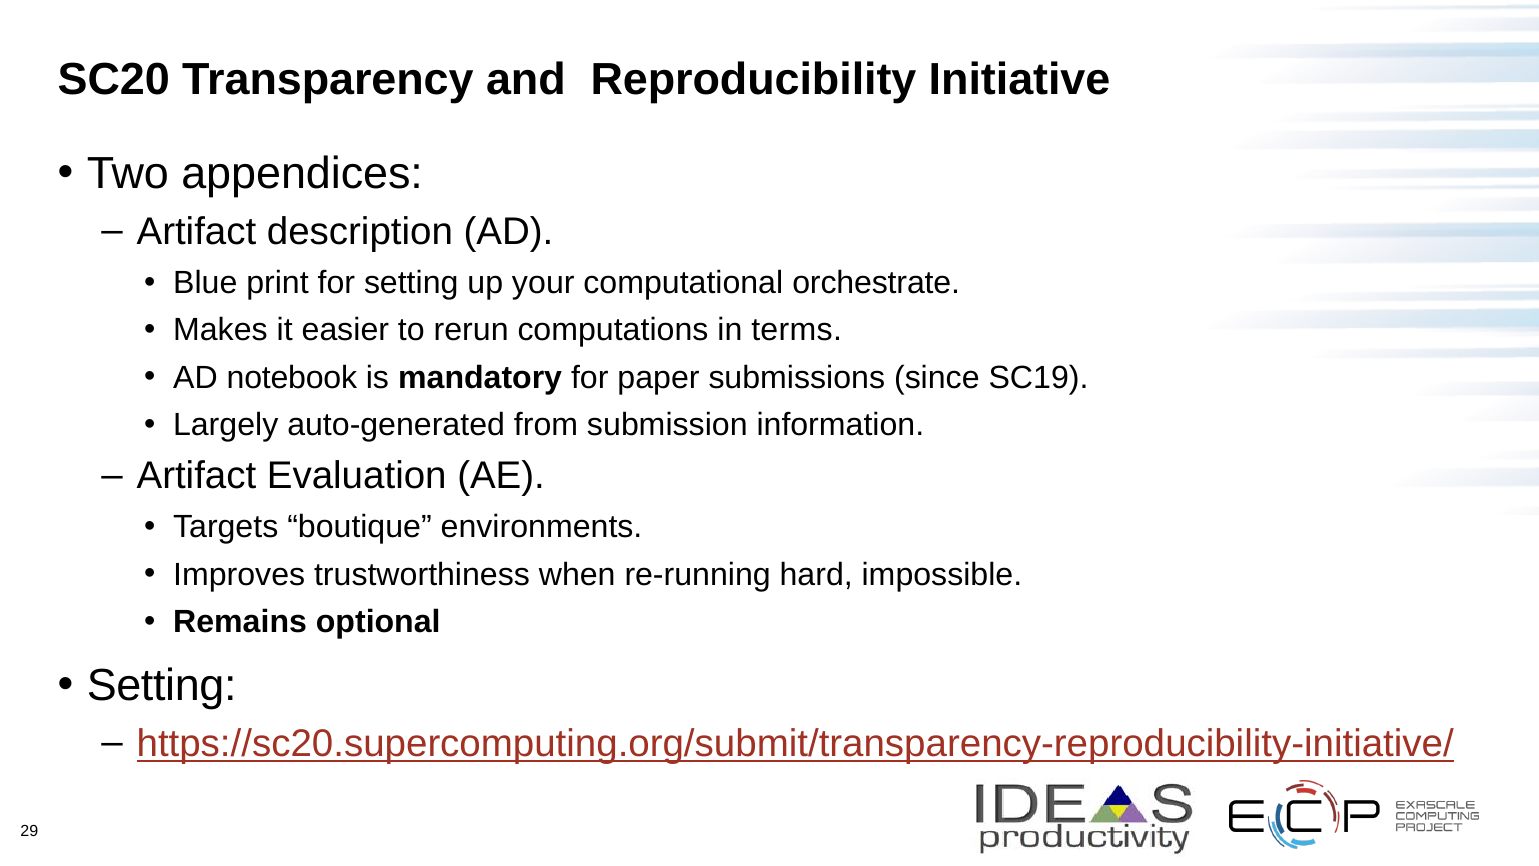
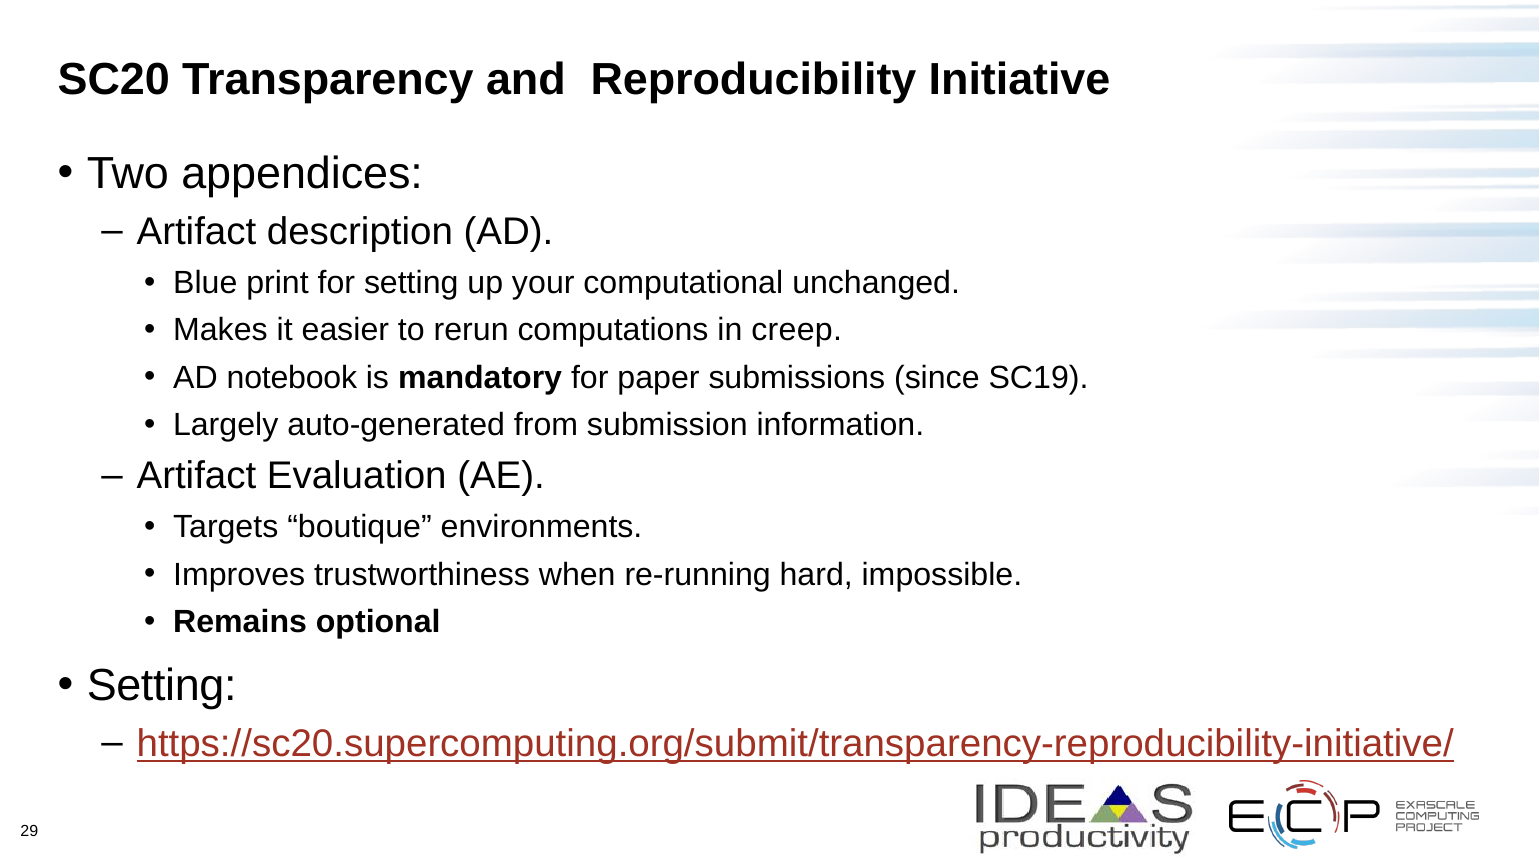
orchestrate: orchestrate -> unchanged
terms: terms -> creep
